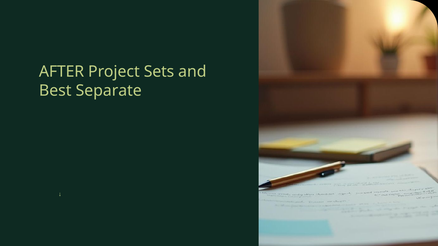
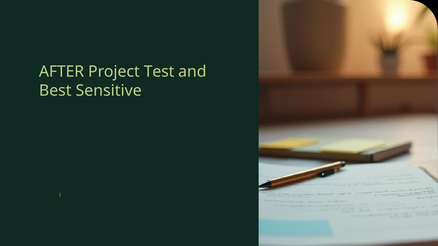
Sets: Sets -> Test
Separate: Separate -> Sensitive
